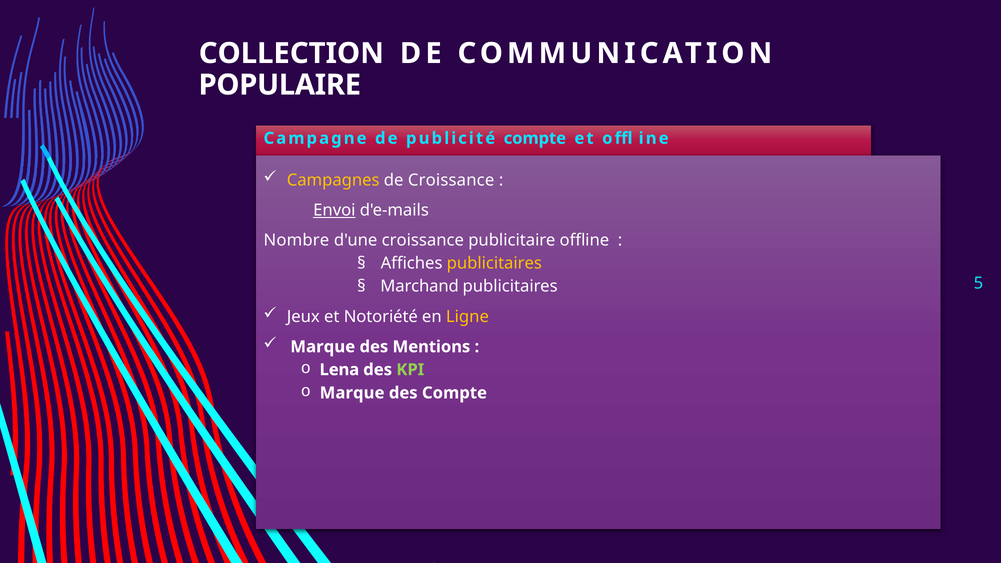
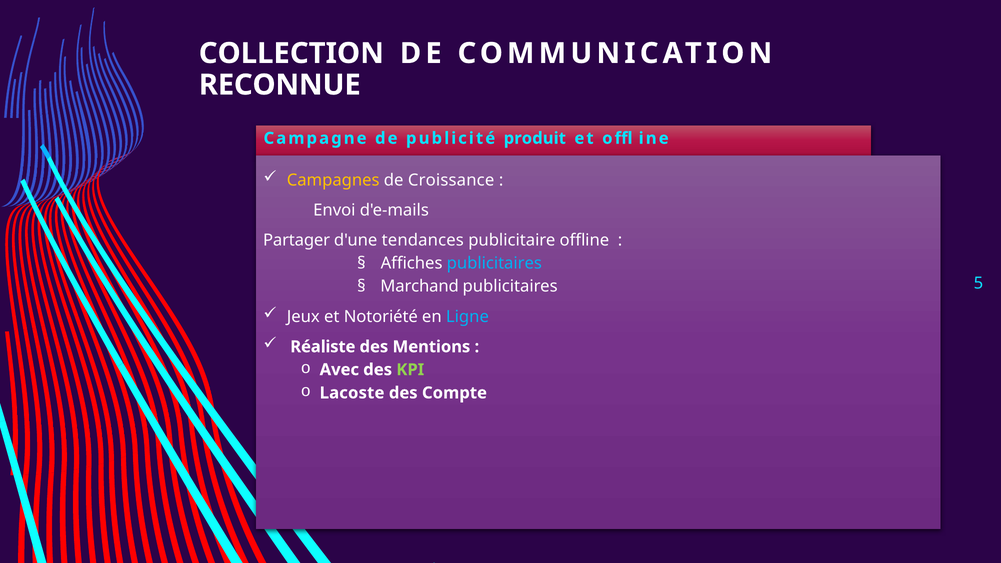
POPULAIRE: POPULAIRE -> RECONNUE
publicité compte: compte -> produit
Envoi underline: present -> none
Nombre: Nombre -> Partager
d'une croissance: croissance -> tendances
publicitaires at (494, 263) colour: yellow -> light blue
Ligne colour: yellow -> light blue
Marque at (323, 347): Marque -> Réaliste
Lena: Lena -> Avec
Marque at (352, 393): Marque -> Lacoste
